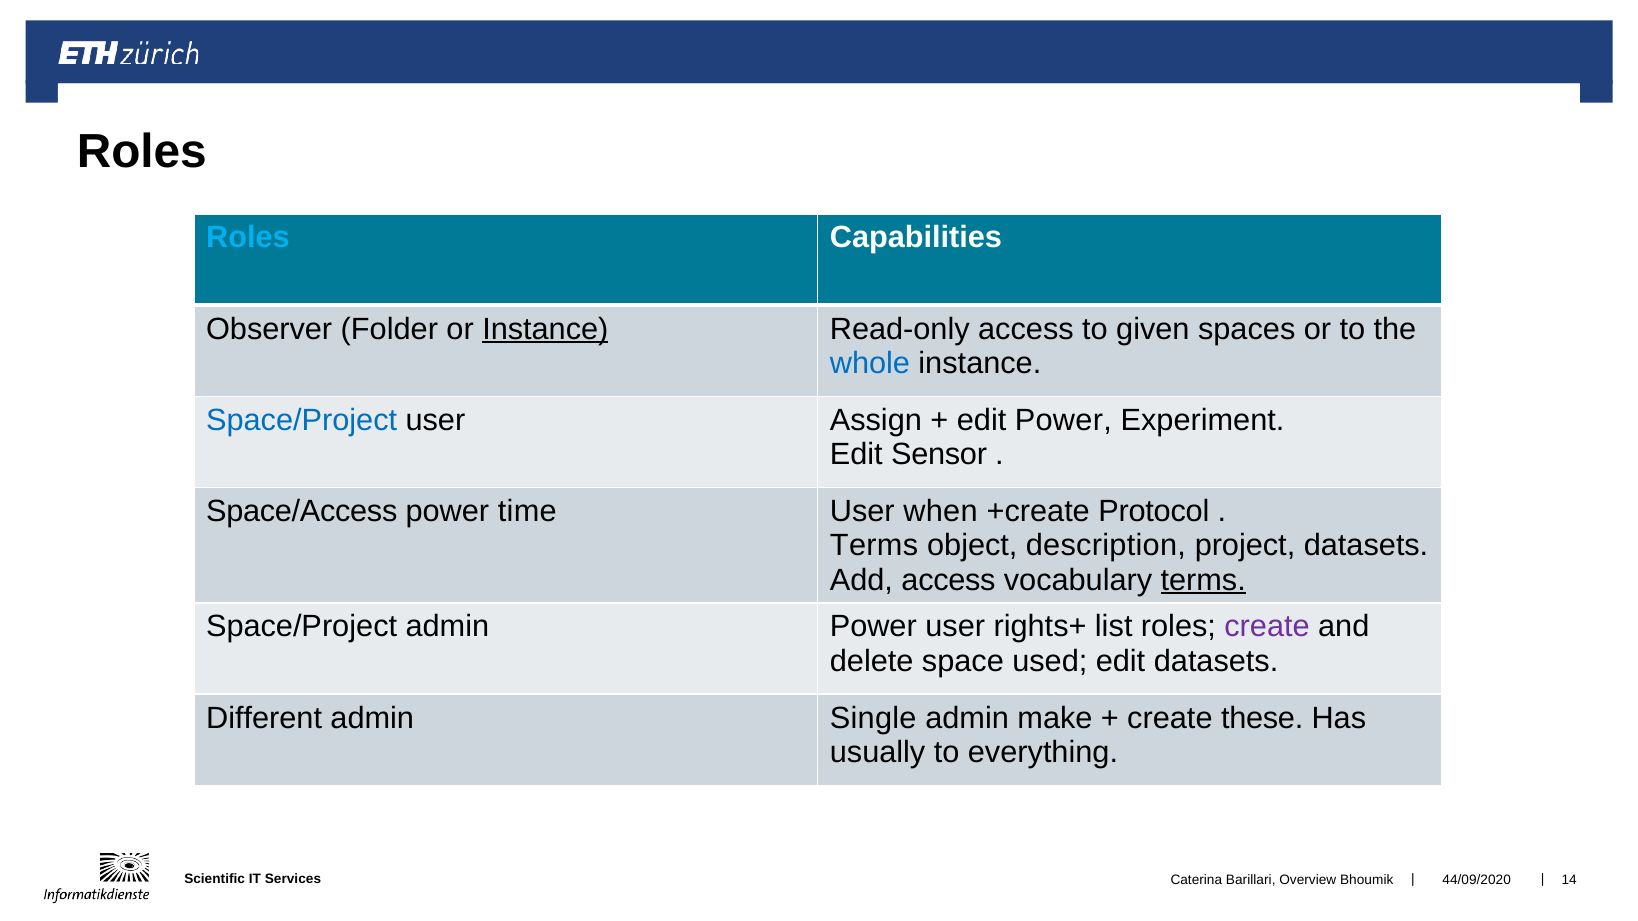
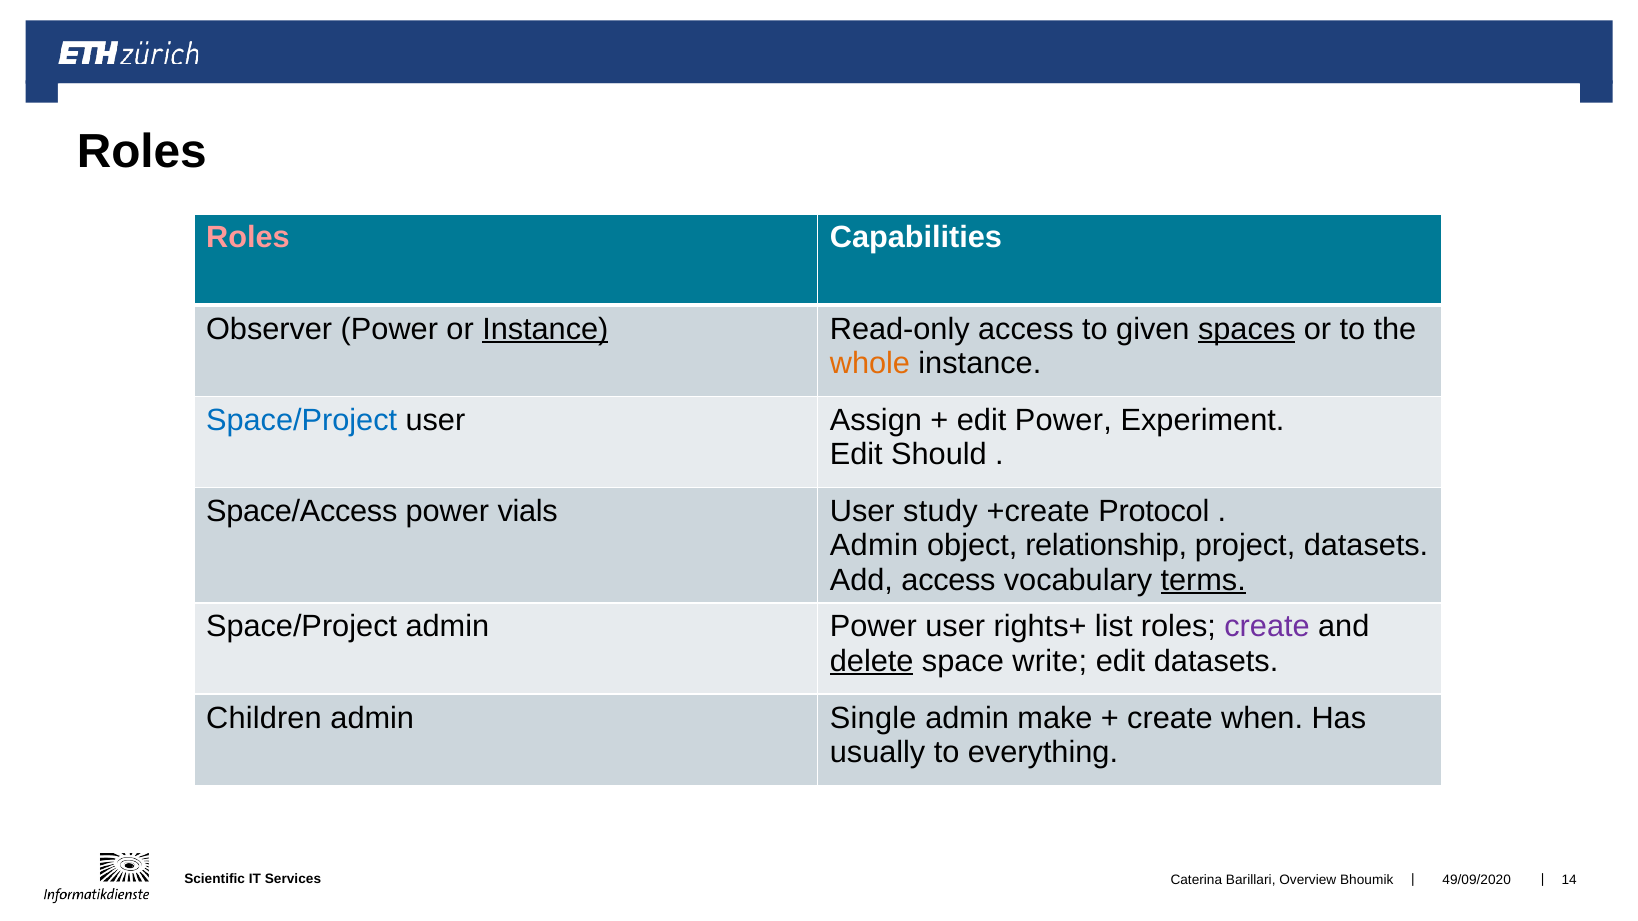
Roles at (248, 238) colour: light blue -> pink
Observer Folder: Folder -> Power
spaces underline: none -> present
whole colour: blue -> orange
Sensor: Sensor -> Should
time: time -> vials
when: when -> study
Terms at (874, 546): Terms -> Admin
description: description -> relationship
delete underline: none -> present
used: used -> write
Different: Different -> Children
these: these -> when
44/09/2020: 44/09/2020 -> 49/09/2020
